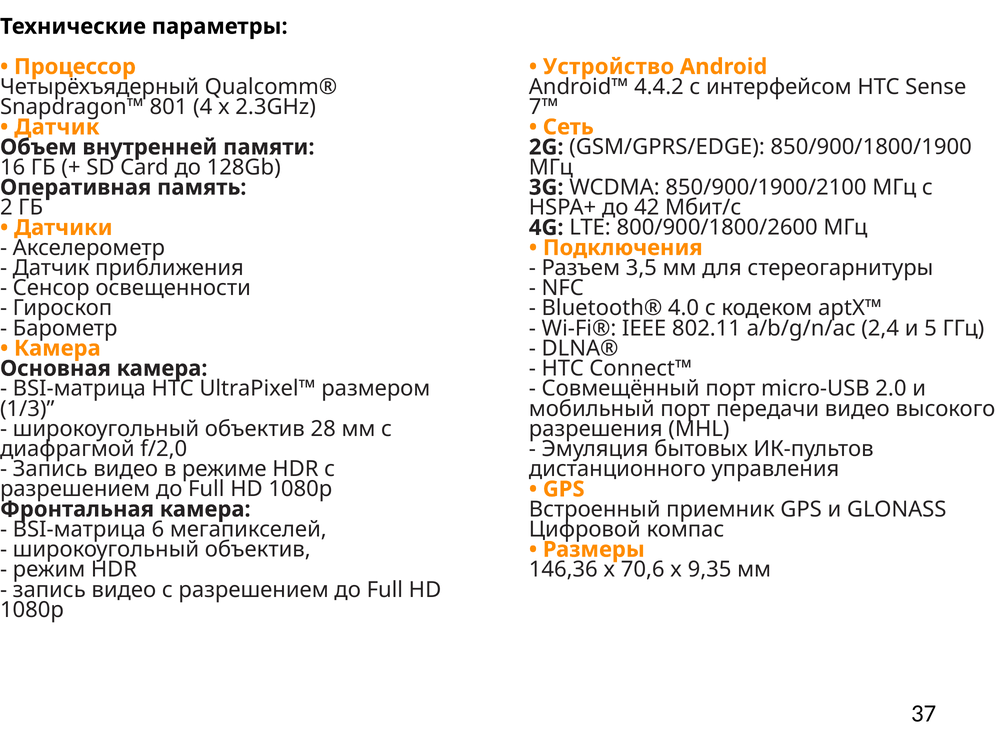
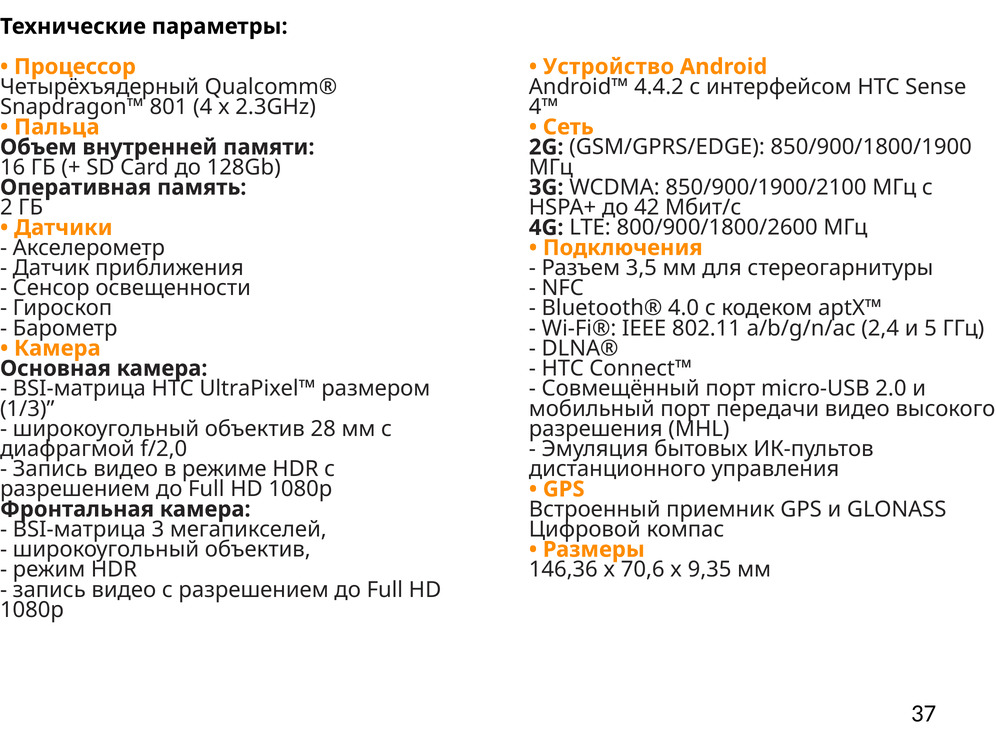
7™: 7™ -> 4™
Датчик at (57, 127): Датчик -> Пальца
6: 6 -> 3
